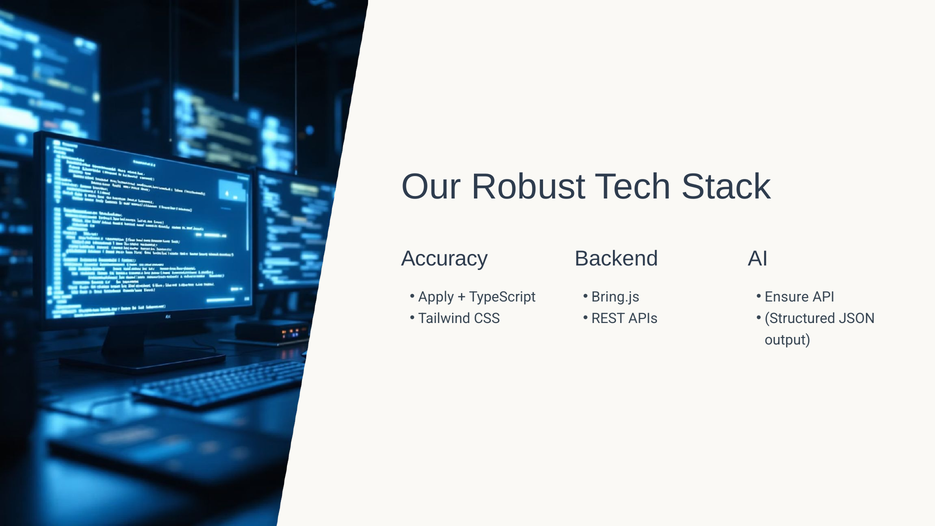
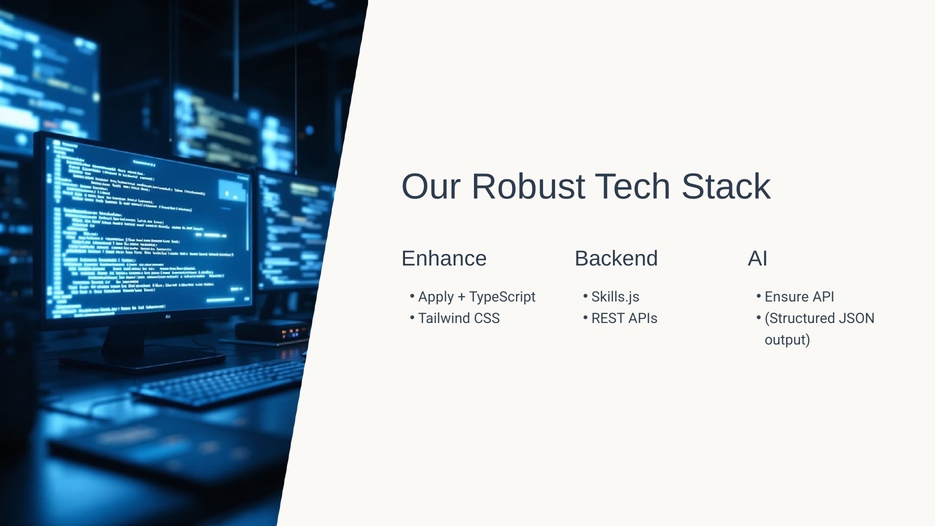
Accuracy: Accuracy -> Enhance
Bring.js: Bring.js -> Skills.js
